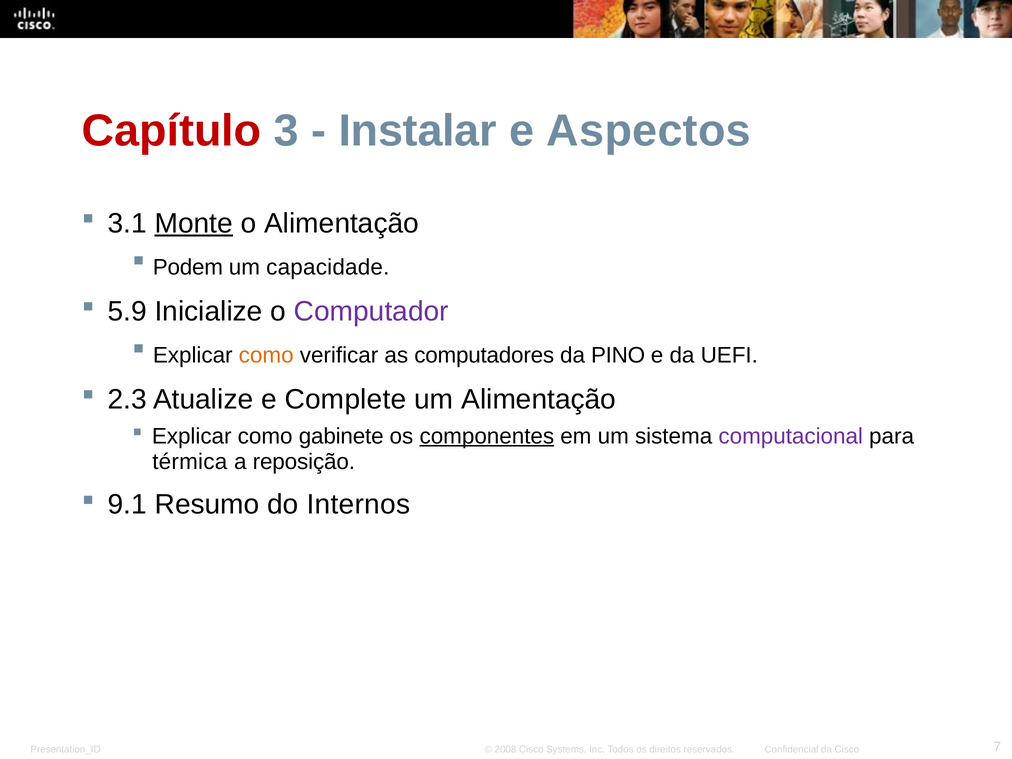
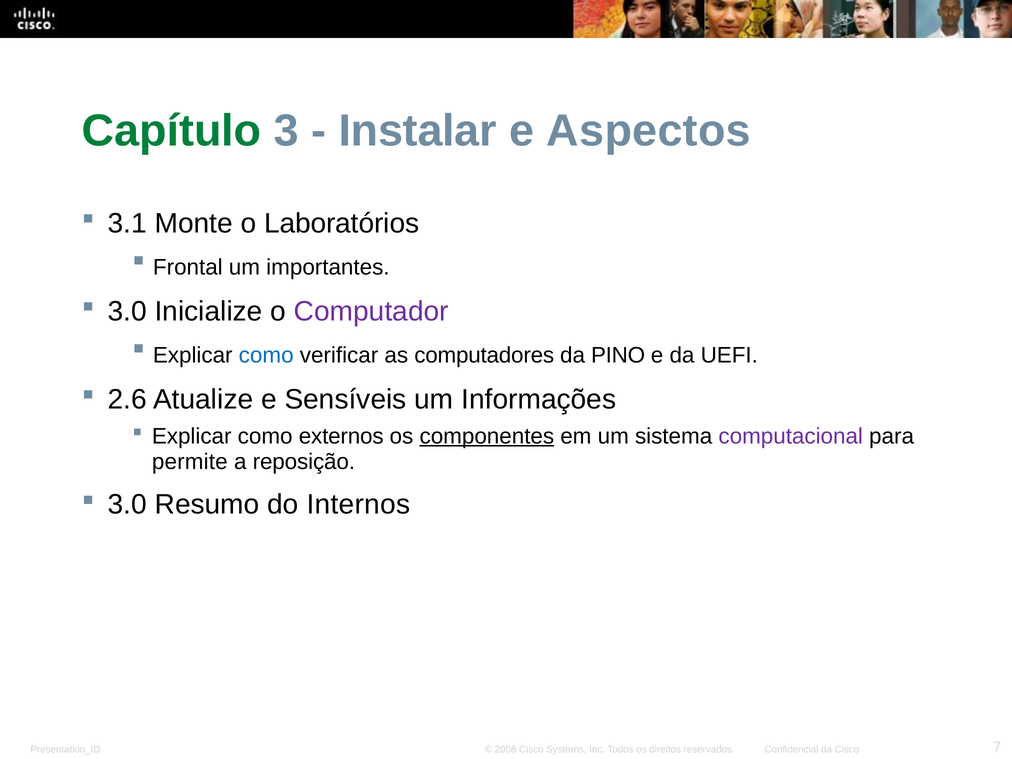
Capítulo colour: red -> green
Monte underline: present -> none
o Alimentação: Alimentação -> Laboratórios
Podem: Podem -> Frontal
capacidade: capacidade -> importantes
5.9 at (127, 311): 5.9 -> 3.0
como at (266, 355) colour: orange -> blue
2.3: 2.3 -> 2.6
Complete: Complete -> Sensíveis
um Alimentação: Alimentação -> Informações
gabinete: gabinete -> externos
térmica: térmica -> permite
9.1 at (127, 505): 9.1 -> 3.0
